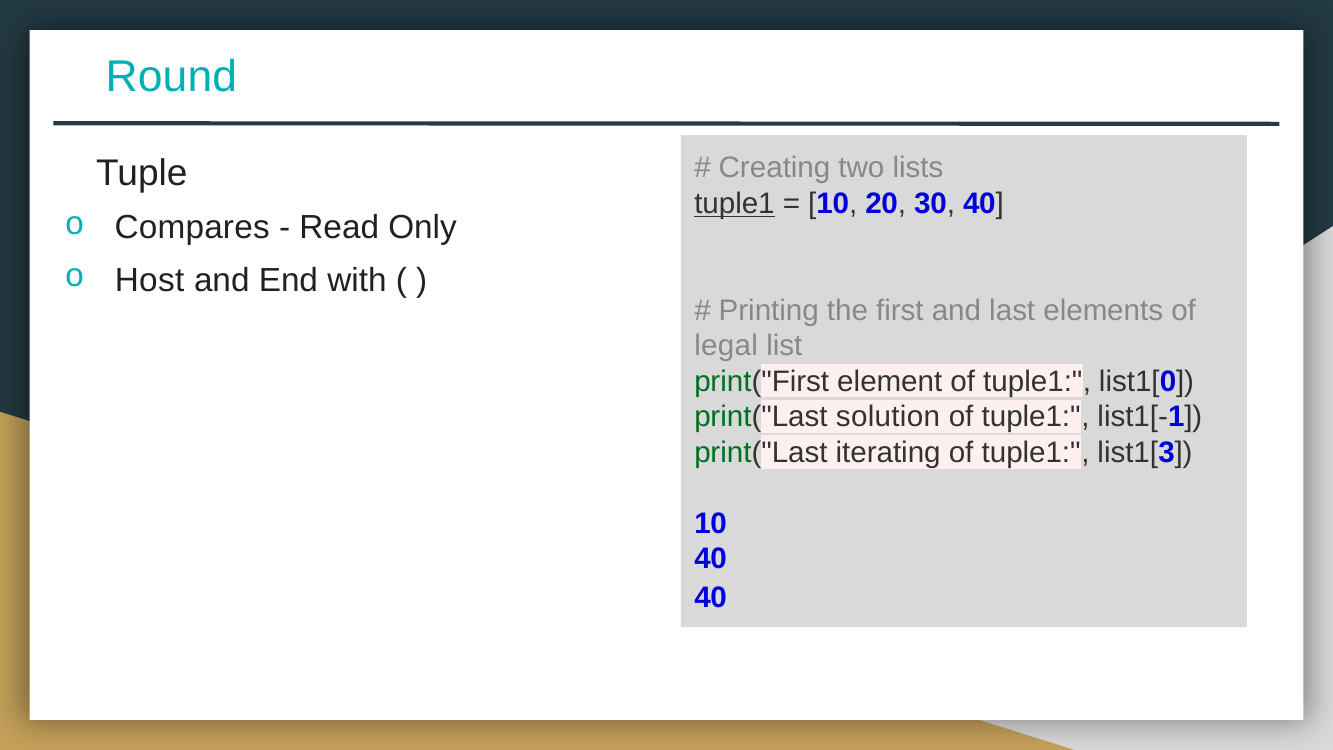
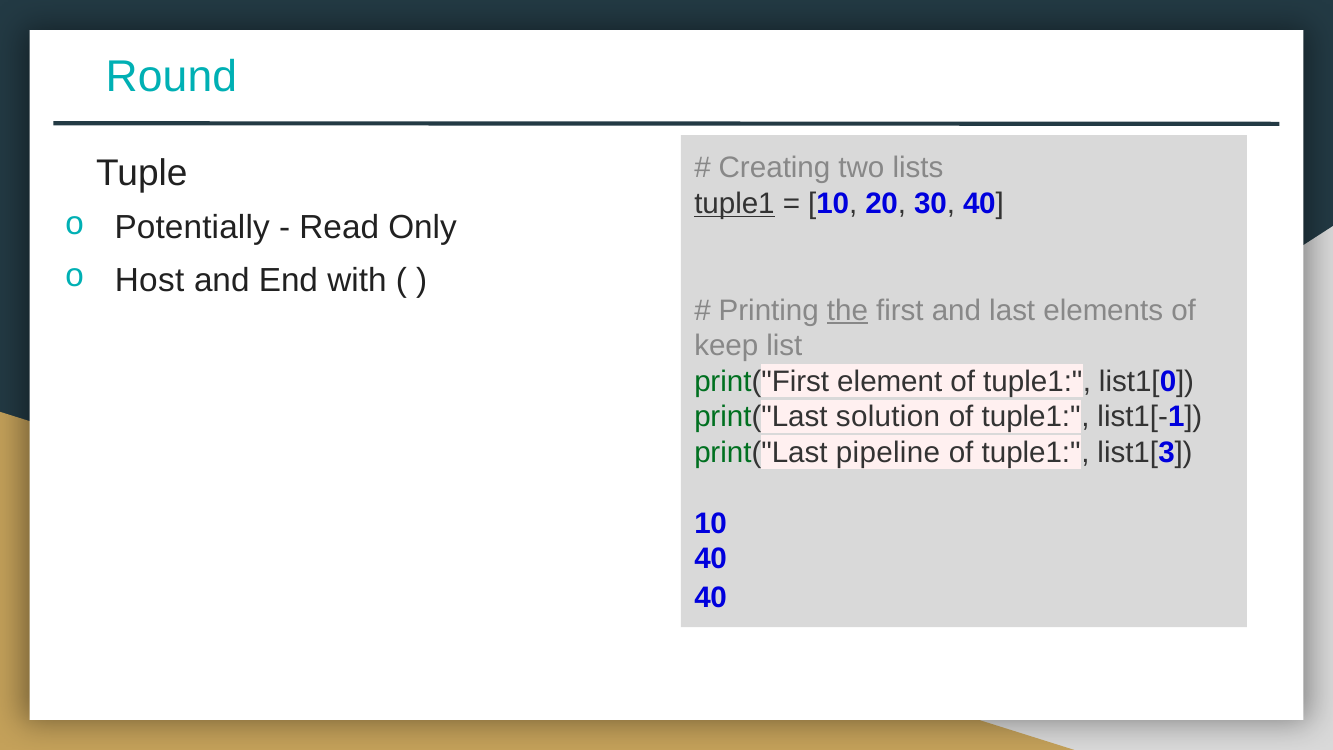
Compares: Compares -> Potentially
the underline: none -> present
legal: legal -> keep
iterating: iterating -> pipeline
